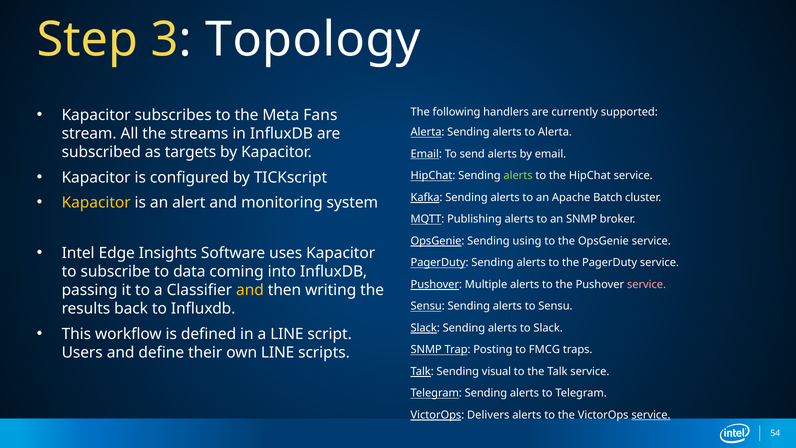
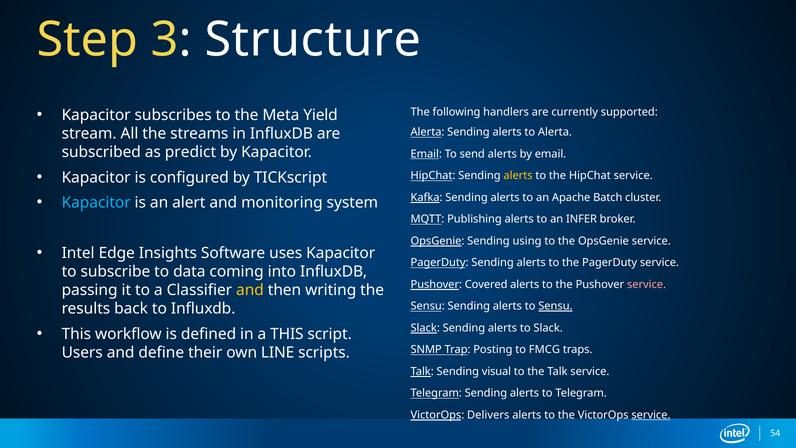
Topology: Topology -> Structure
Fans: Fans -> Yield
targets: targets -> predict
alerts at (518, 176) colour: light green -> yellow
Kapacitor at (96, 203) colour: yellow -> light blue
an SNMP: SNMP -> INFER
Multiple: Multiple -> Covered
Sensu at (555, 306) underline: none -> present
a LINE: LINE -> THIS
